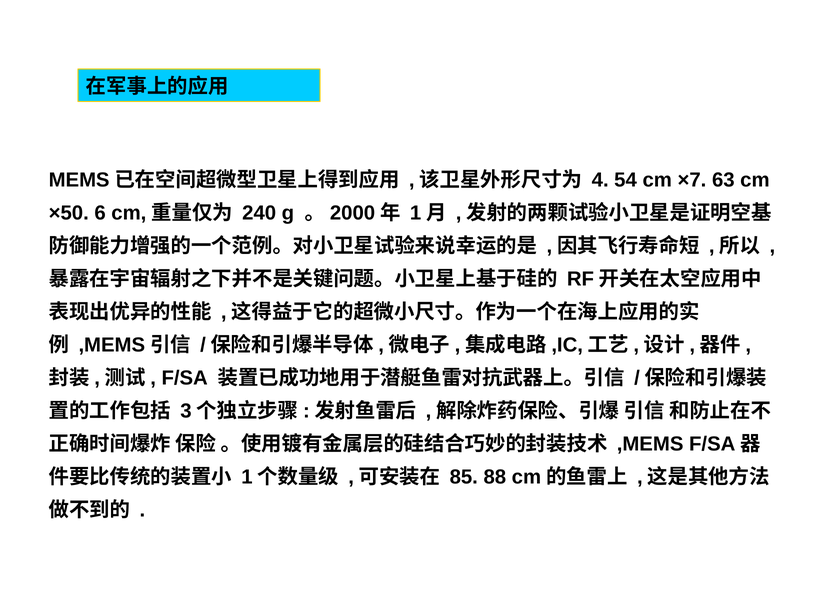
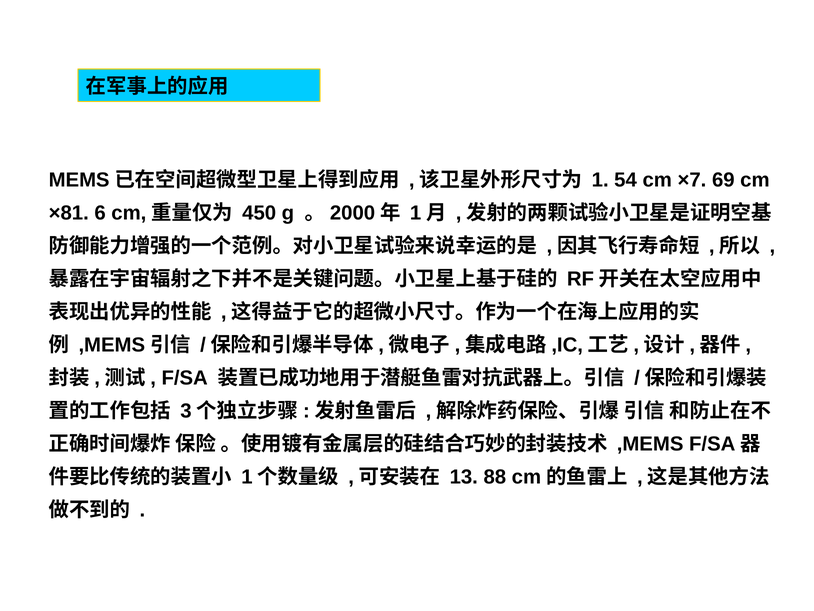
4: 4 -> 1
63: 63 -> 69
×50: ×50 -> ×81
240: 240 -> 450
85: 85 -> 13
